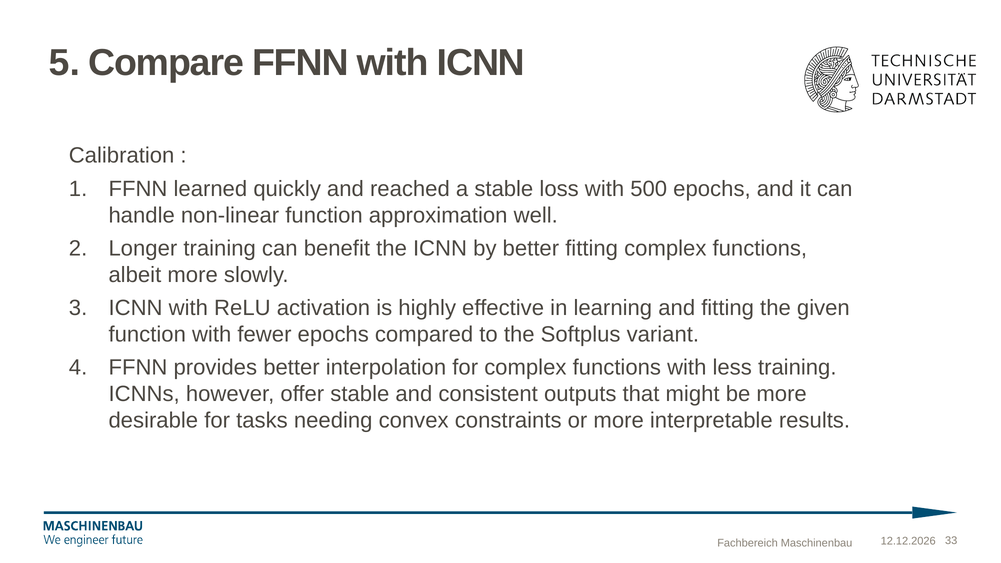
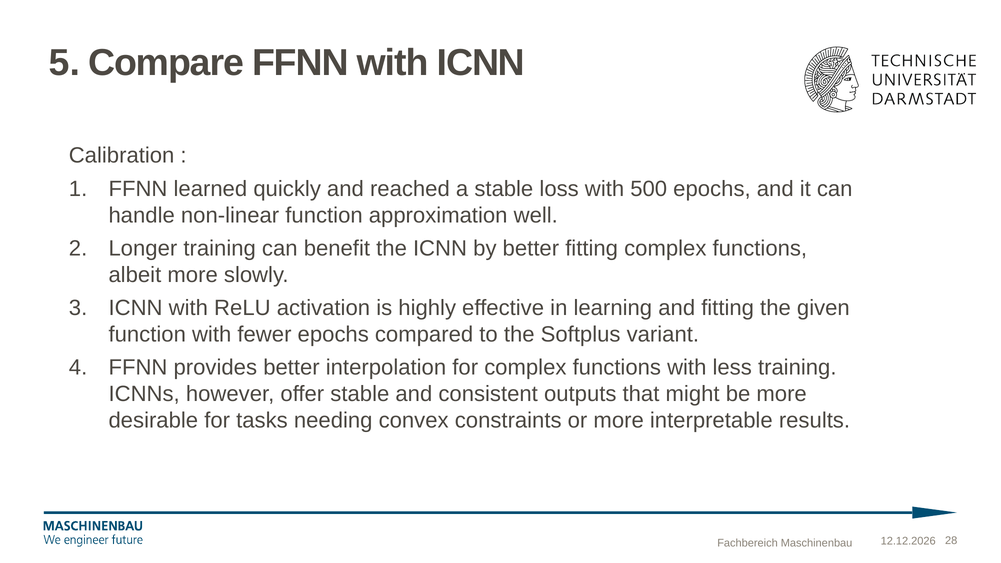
33: 33 -> 28
